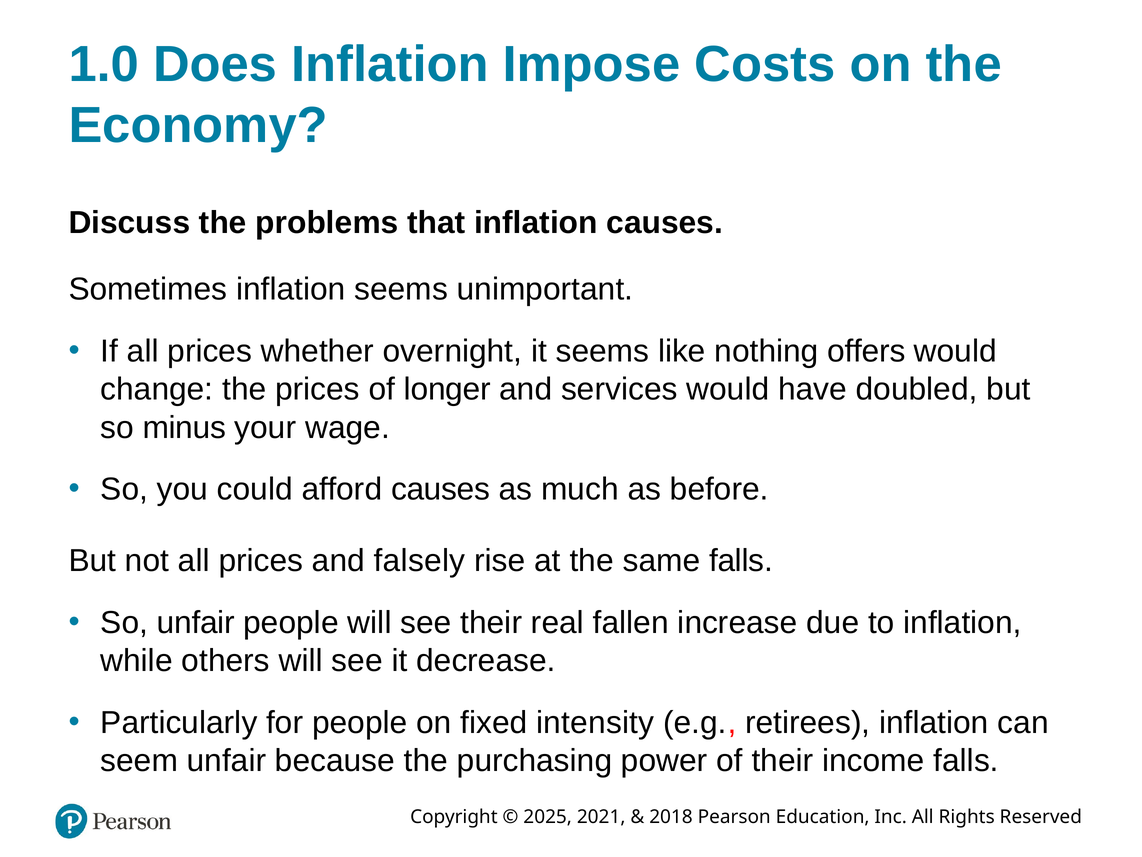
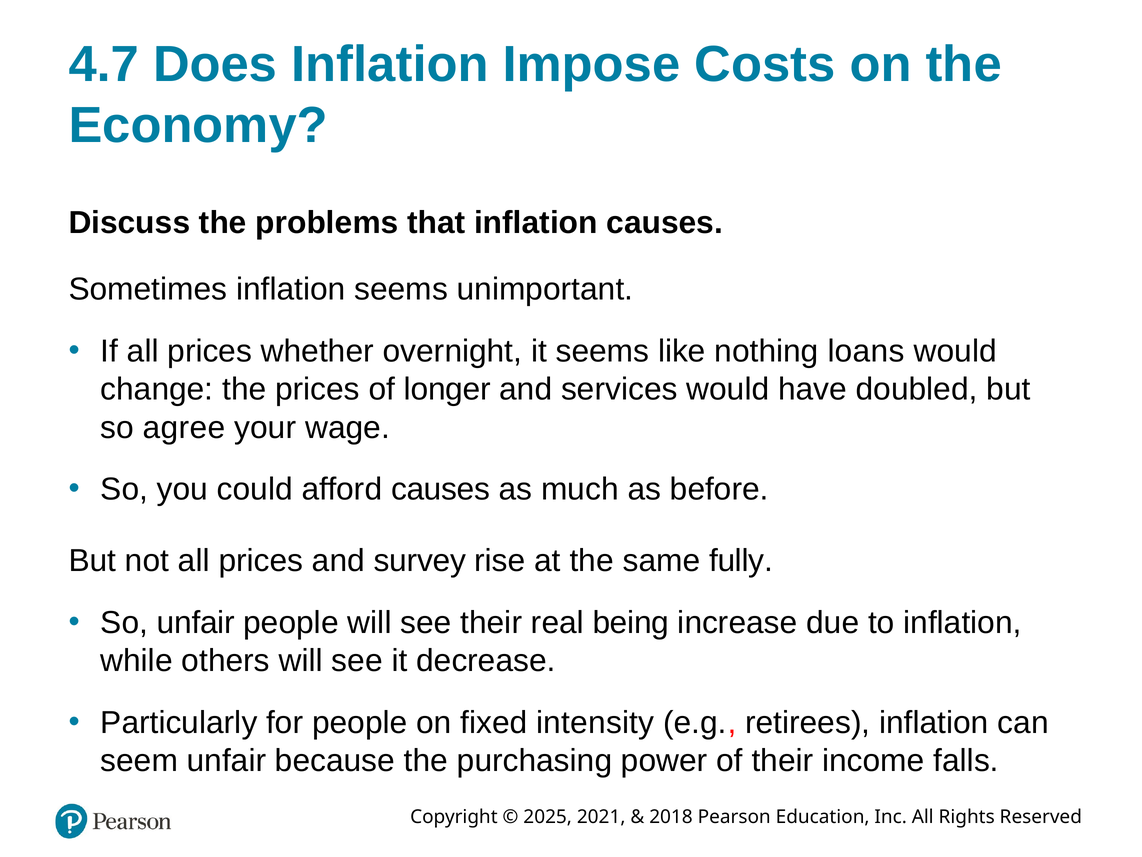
1.0: 1.0 -> 4.7
offers: offers -> loans
minus: minus -> agree
falsely: falsely -> survey
same falls: falls -> fully
fallen: fallen -> being
